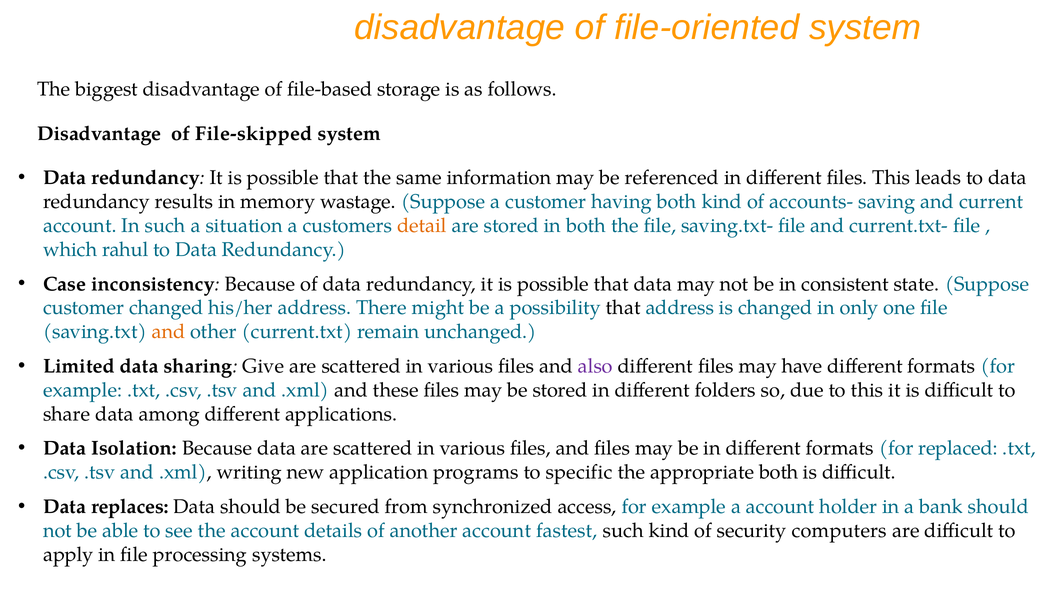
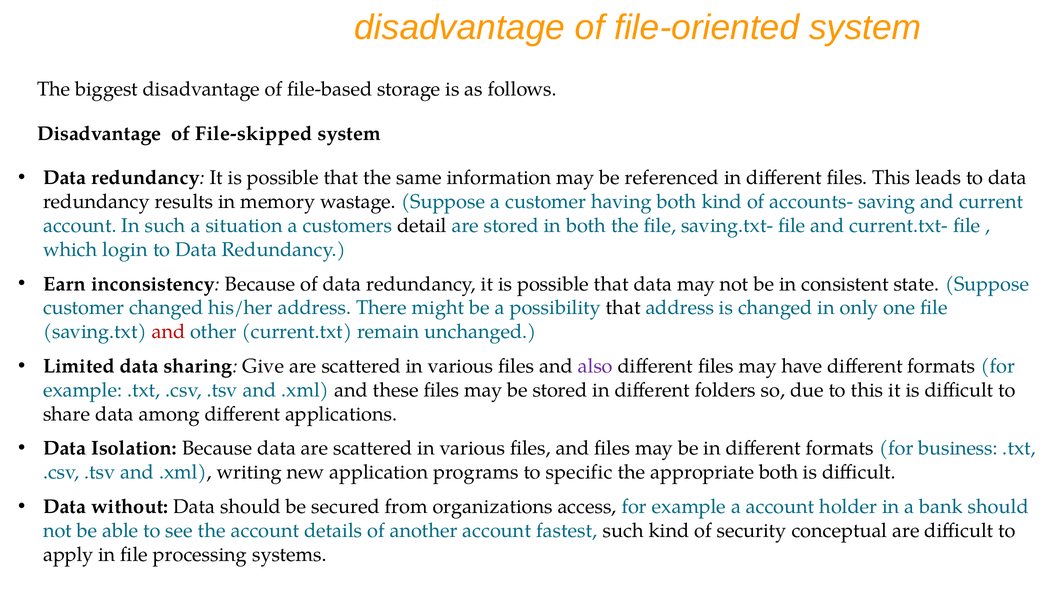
detail colour: orange -> black
rahul: rahul -> login
Case: Case -> Earn
and at (169, 332) colour: orange -> red
replaced: replaced -> business
replaces: replaces -> without
synchronized: synchronized -> organizations
computers: computers -> conceptual
